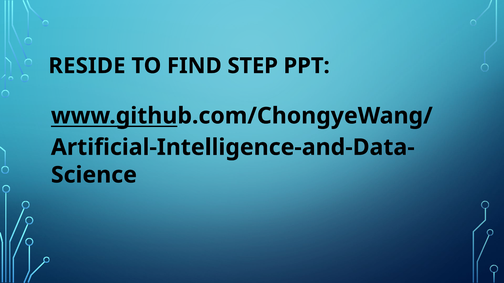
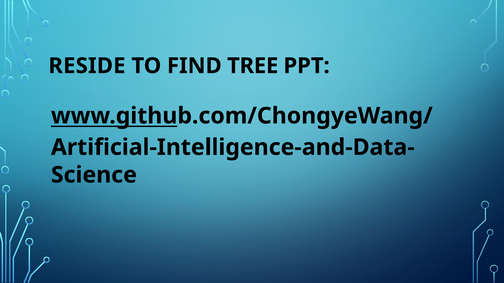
STEP: STEP -> TREE
